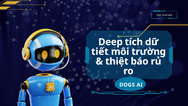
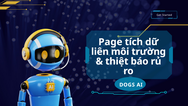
Deep: Deep -> Page
tiết: tiết -> liên
